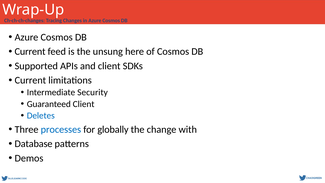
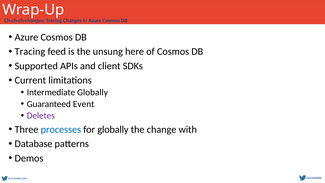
Current at (30, 52): Current -> Tracing
Intermediate Security: Security -> Globally
Guaranteed Client: Client -> Event
Deletes colour: blue -> purple
